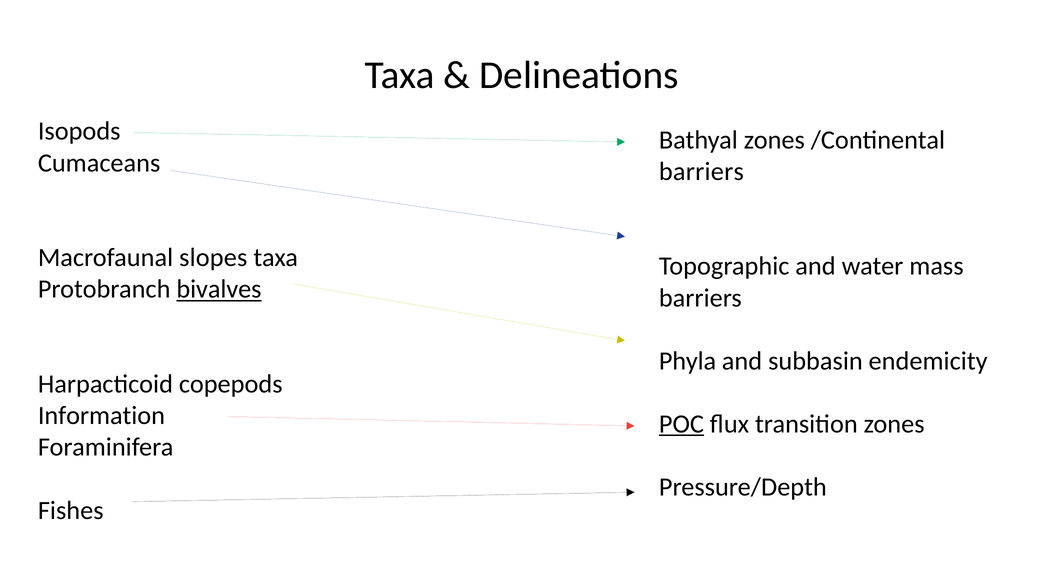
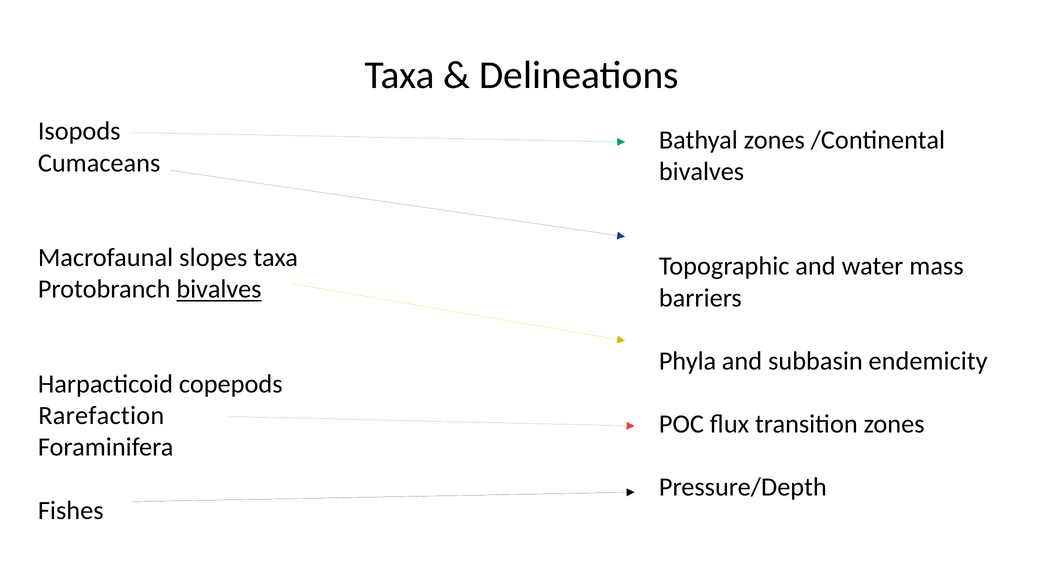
barriers at (701, 172): barriers -> bivalves
Information: Information -> Rarefaction
POC underline: present -> none
